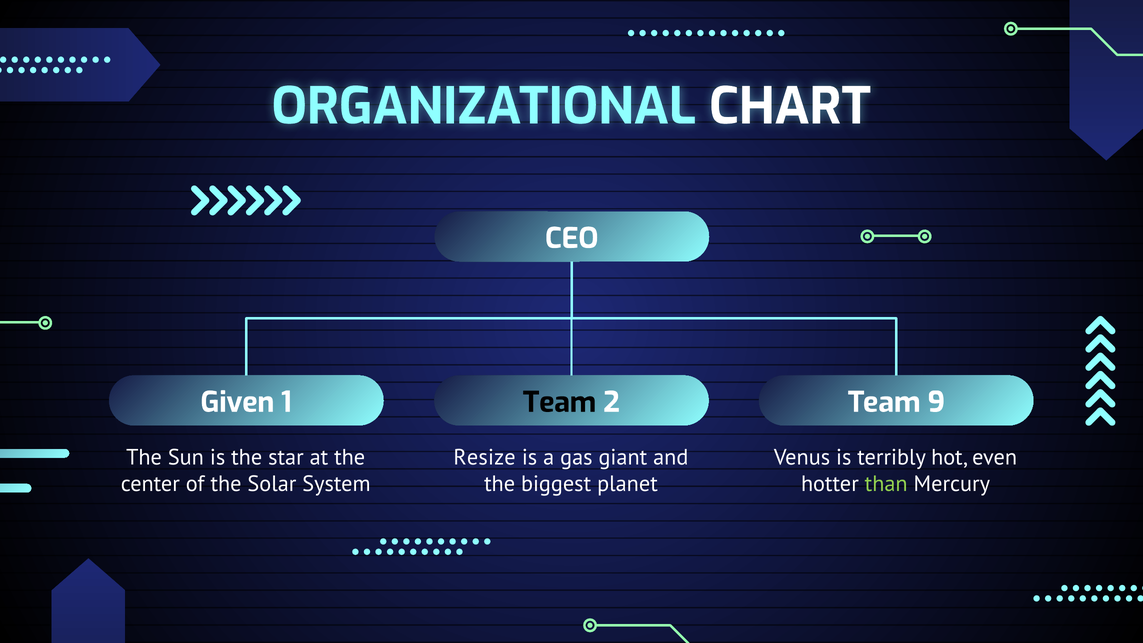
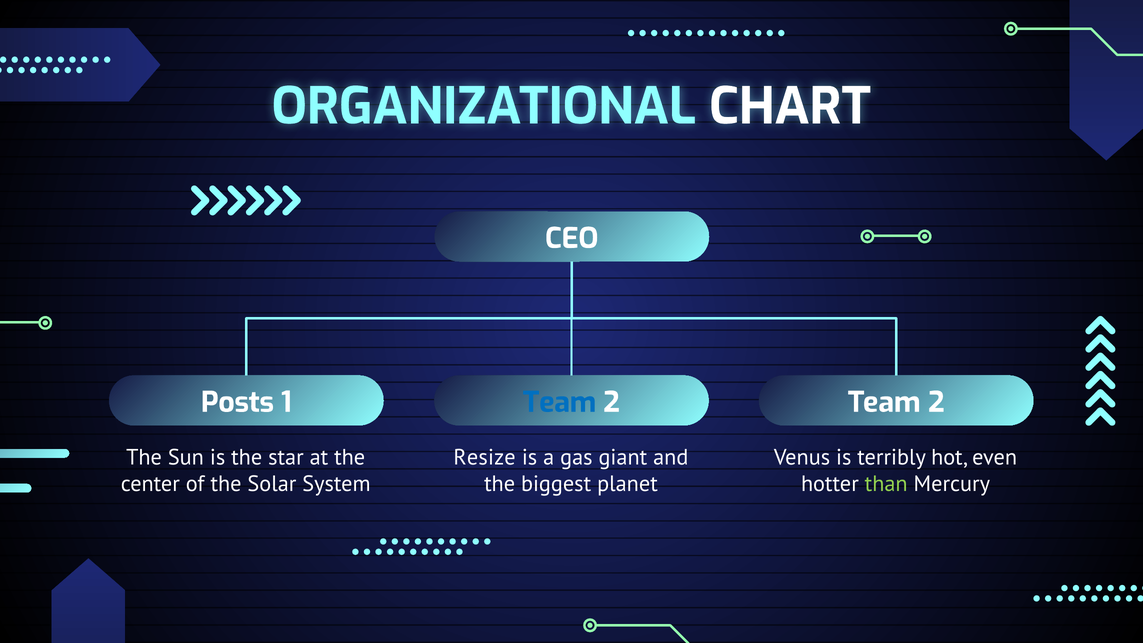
Given: Given -> Posts
Team at (559, 402) colour: black -> blue
9 at (936, 402): 9 -> 2
